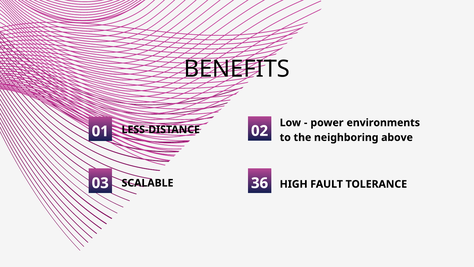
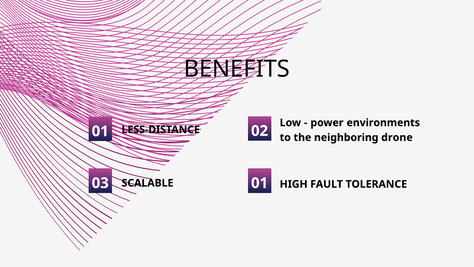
above: above -> drone
03 36: 36 -> 01
